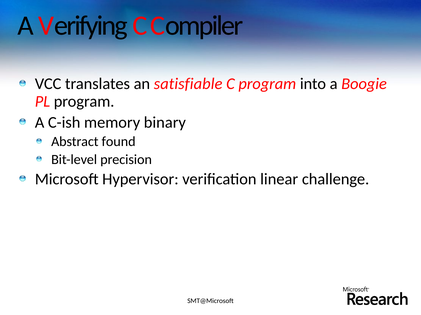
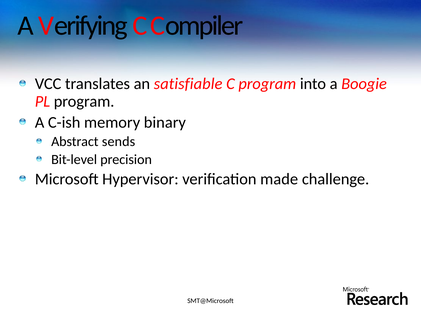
found: found -> sends
linear: linear -> made
